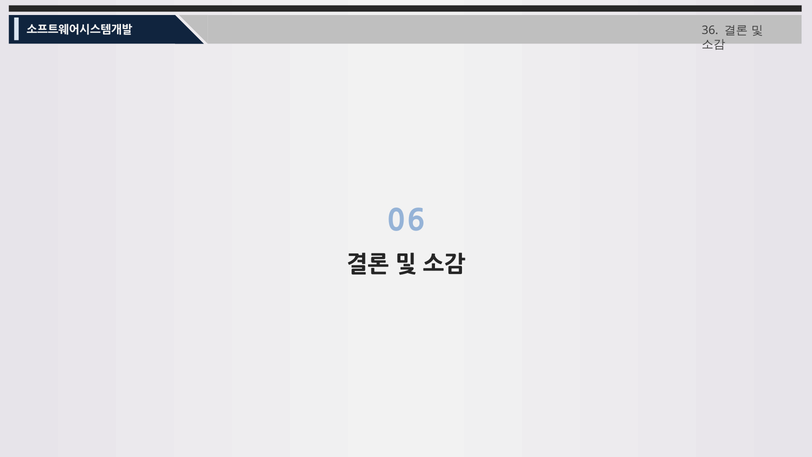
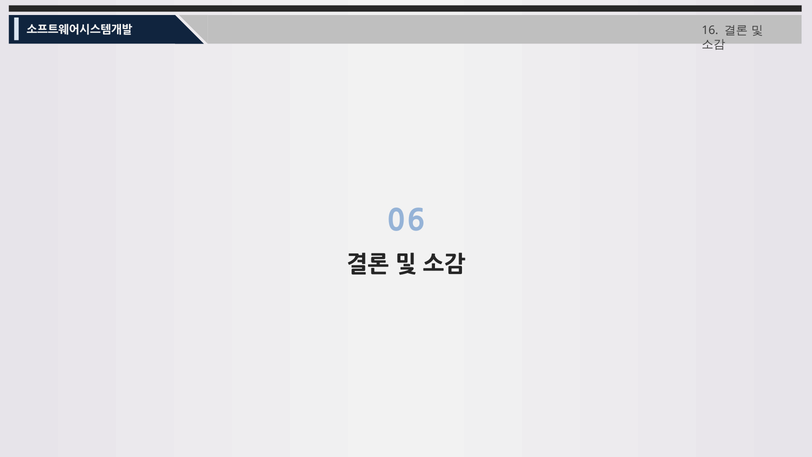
36: 36 -> 16
